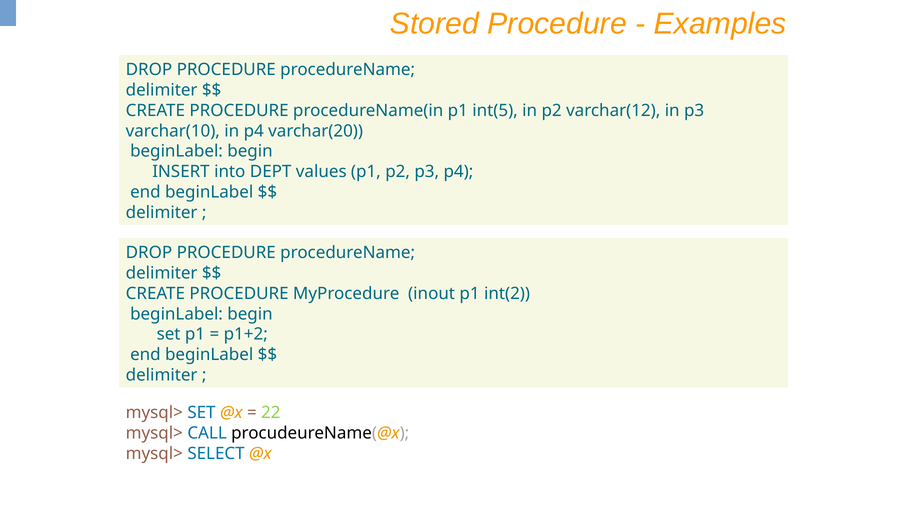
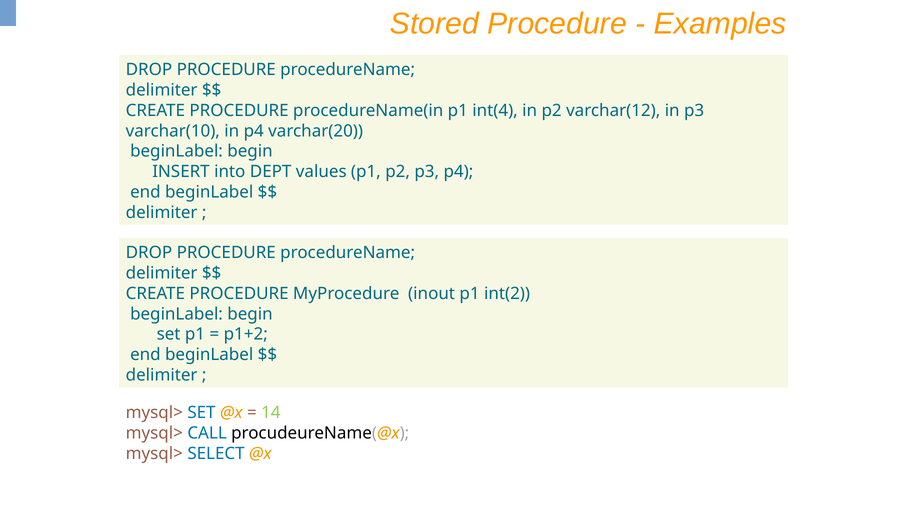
int(5: int(5 -> int(4
22: 22 -> 14
